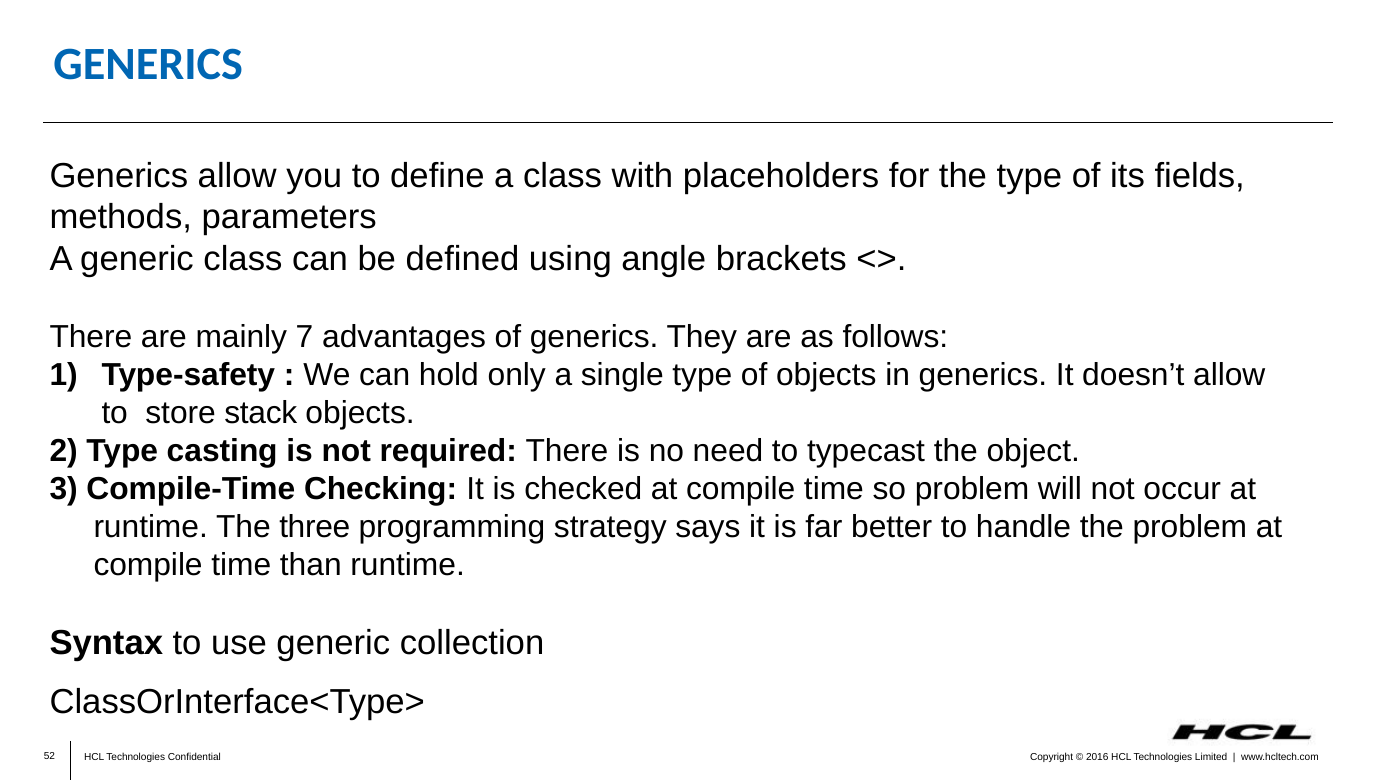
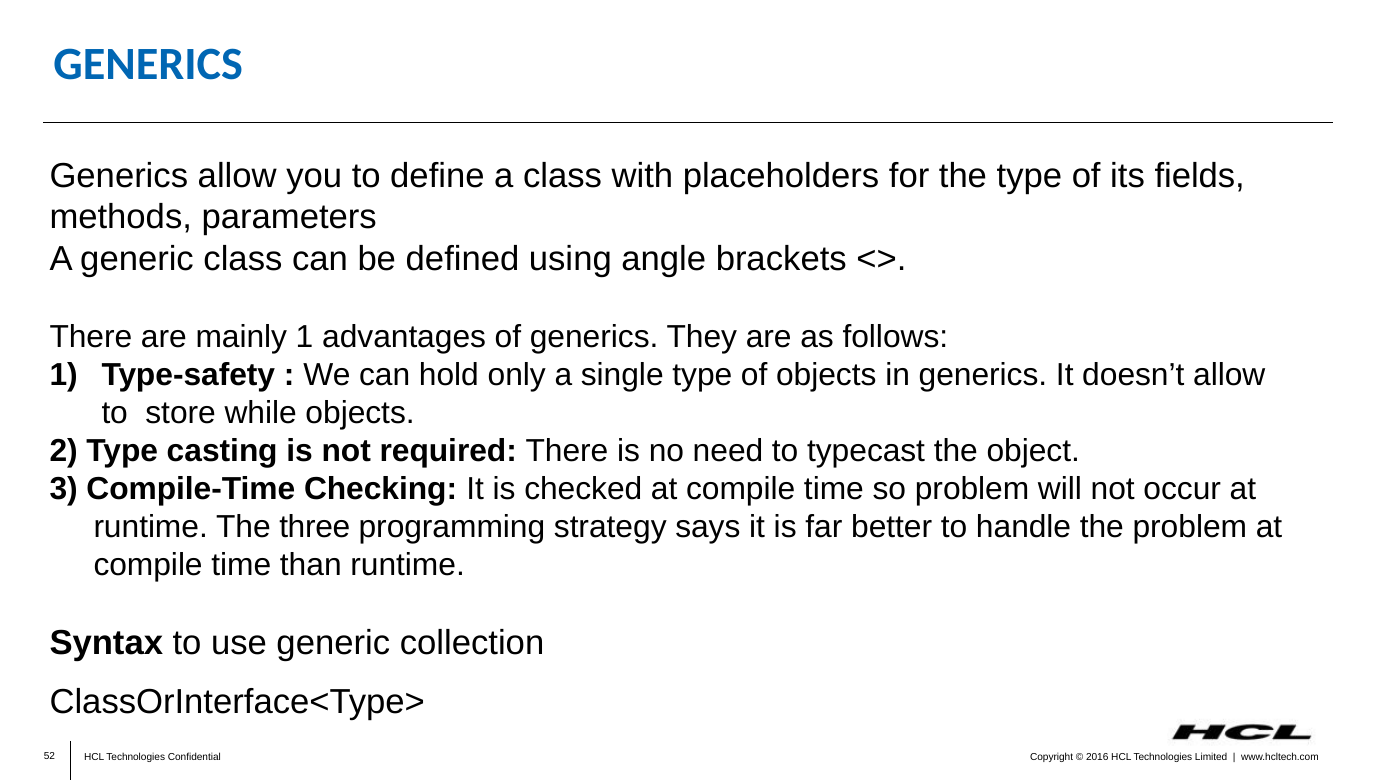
mainly 7: 7 -> 1
stack: stack -> while
